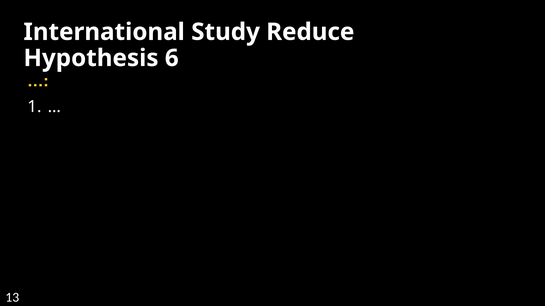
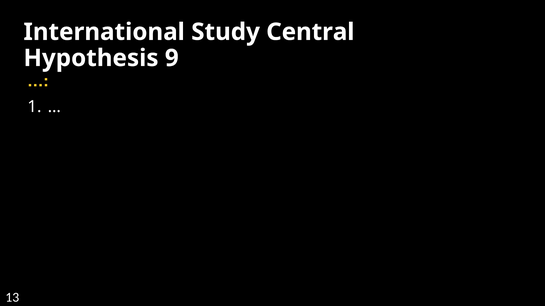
Reduce: Reduce -> Central
6: 6 -> 9
